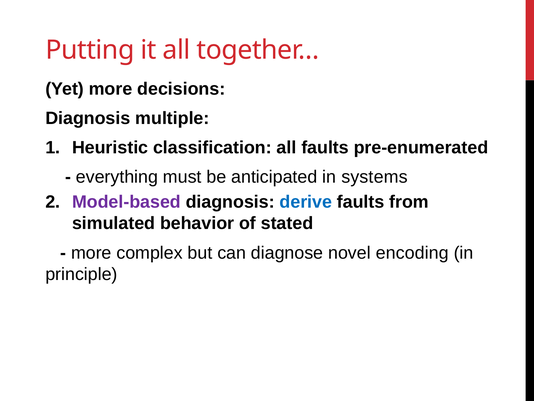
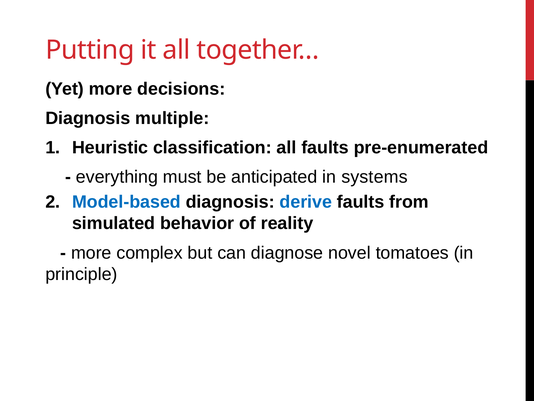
Model-based colour: purple -> blue
stated: stated -> reality
encoding: encoding -> tomatoes
